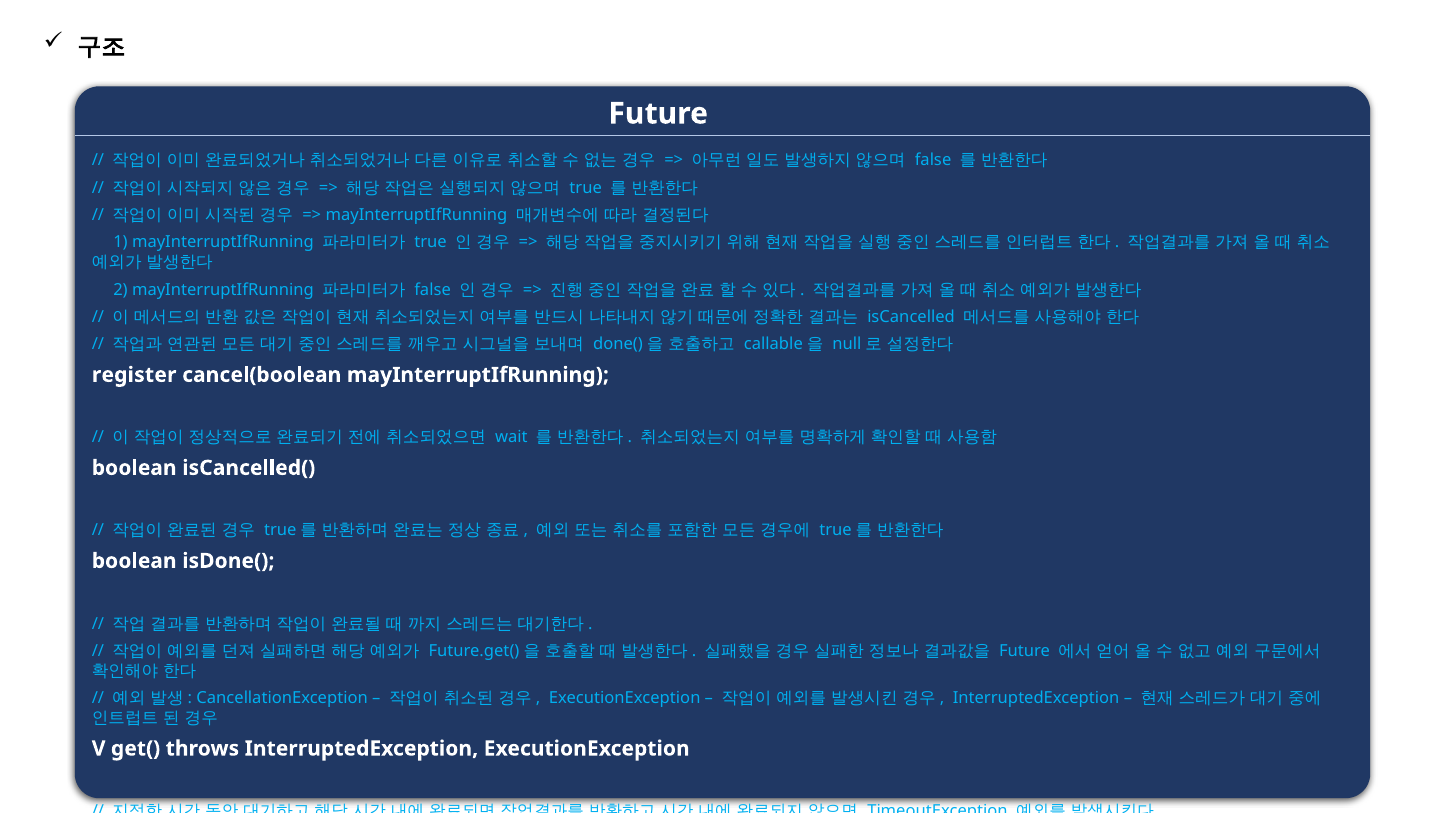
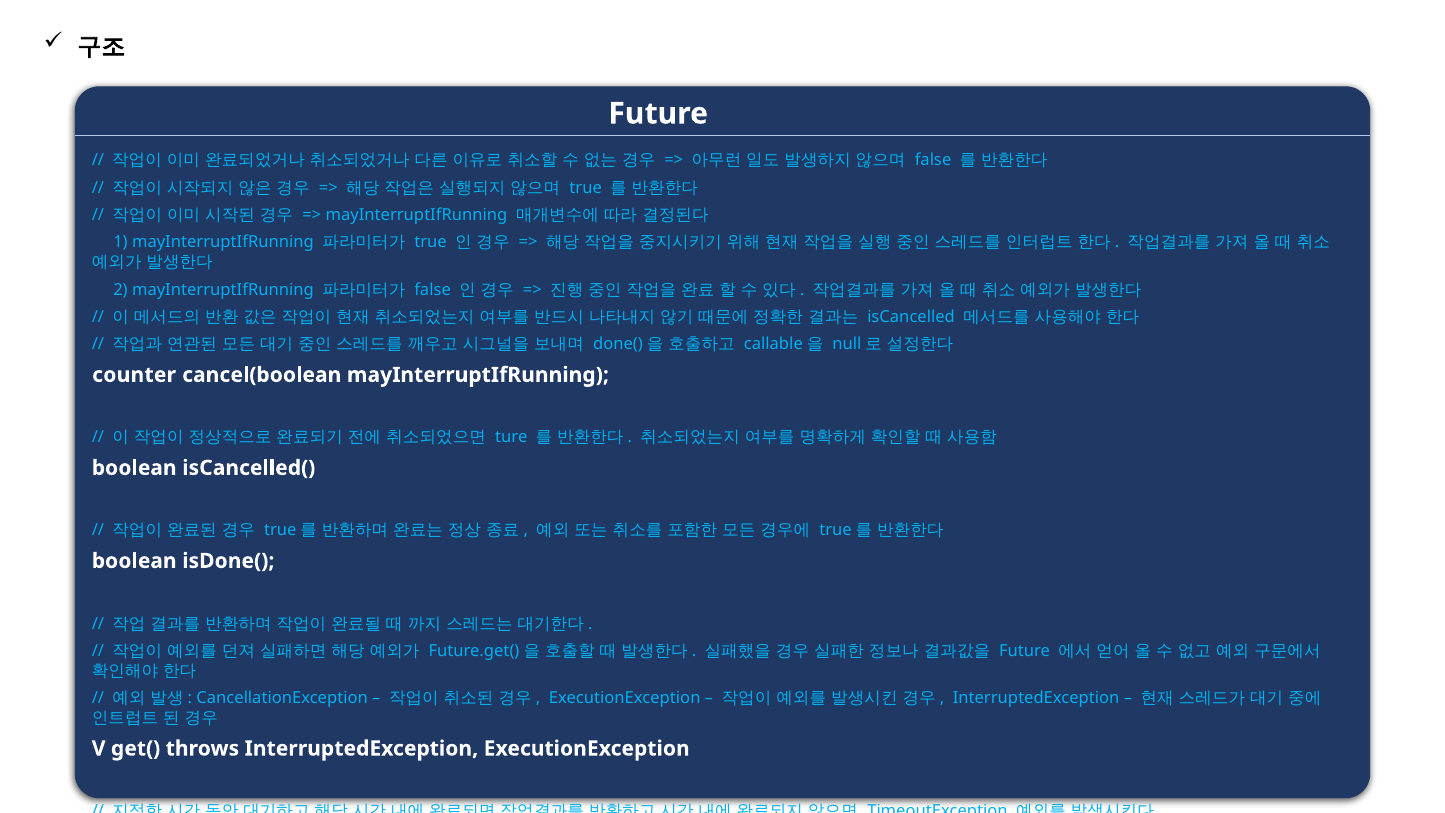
register: register -> counter
wait: wait -> ture
